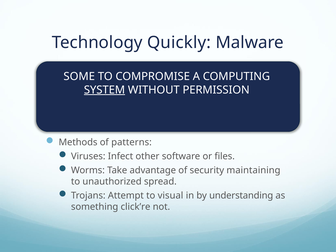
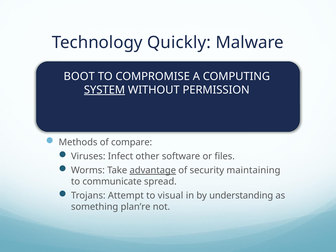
SOME: SOME -> BOOT
patterns: patterns -> compare
advantage underline: none -> present
unauthorized: unauthorized -> communicate
click’re: click’re -> plan’re
